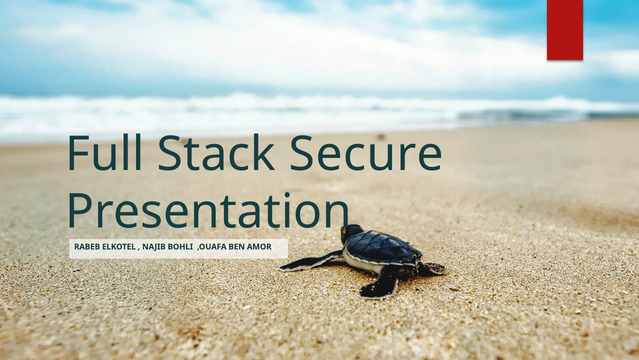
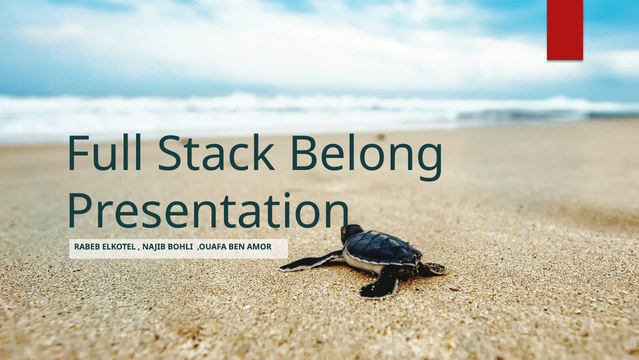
Secure: Secure -> Belong
